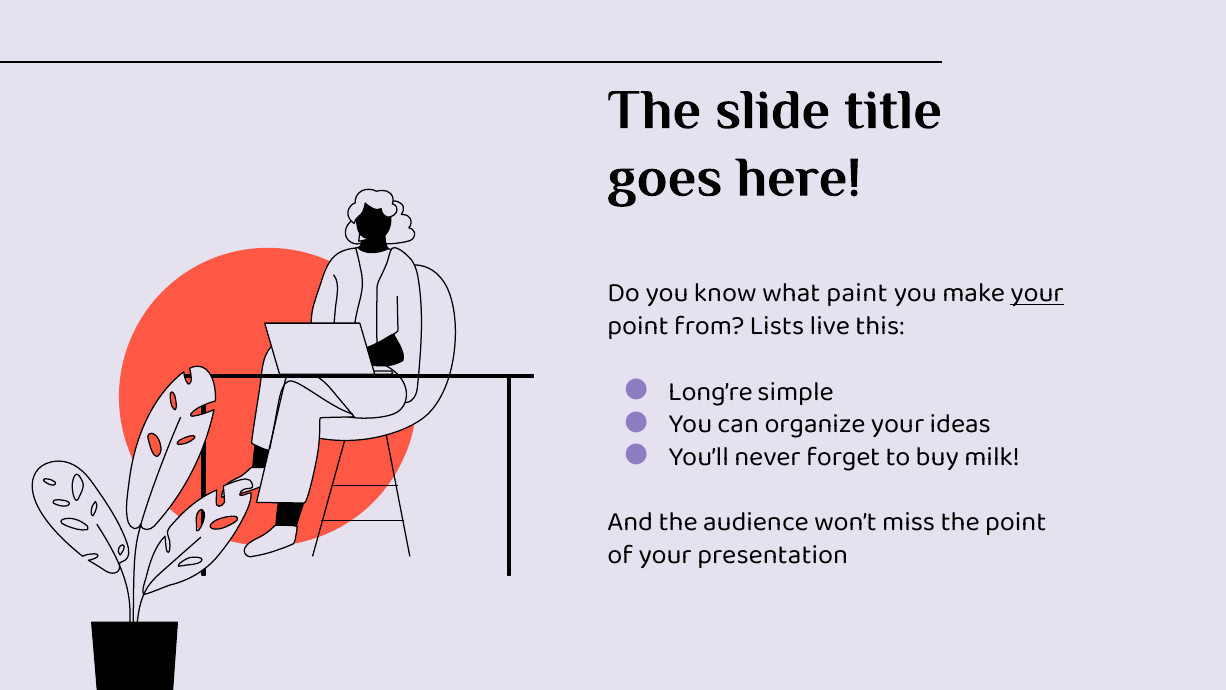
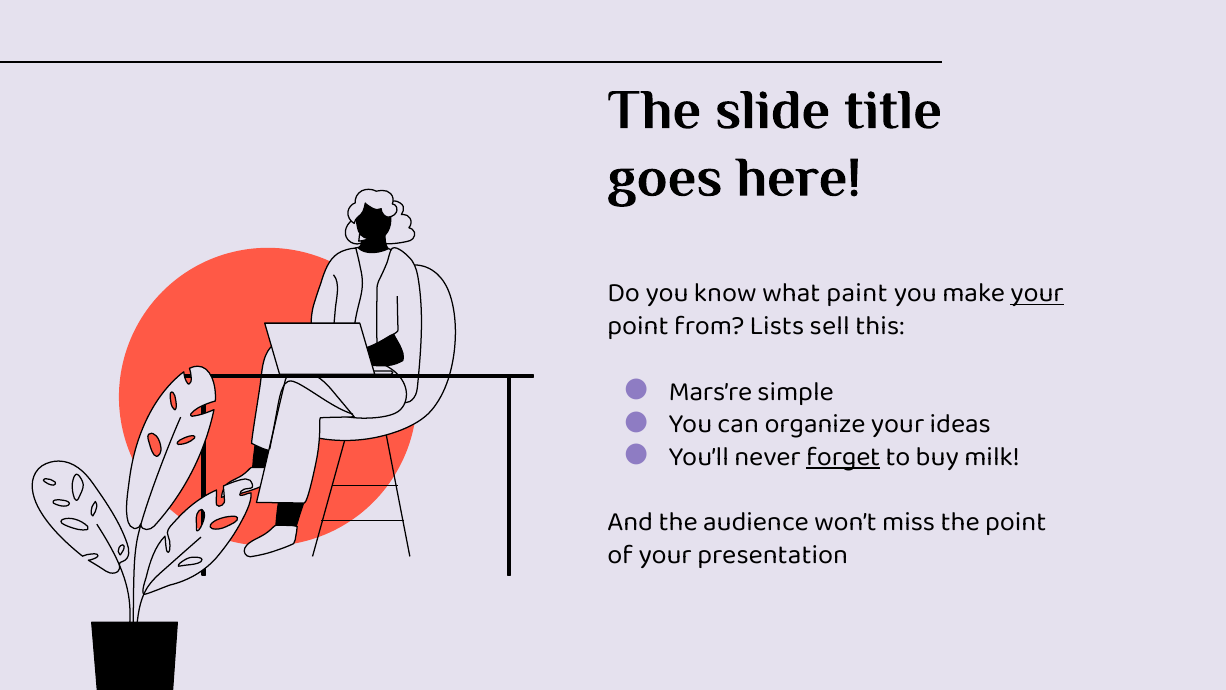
live: live -> sell
Long’re: Long’re -> Mars’re
forget underline: none -> present
